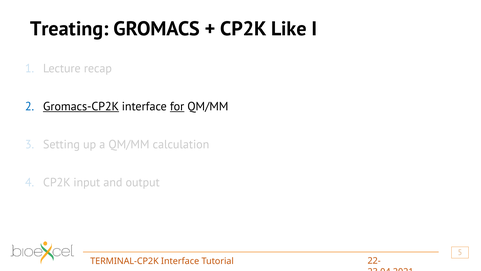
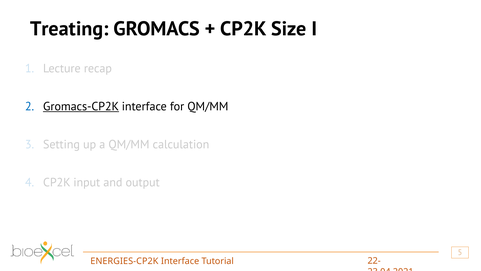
Like: Like -> Size
for underline: present -> none
TERMINAL-CP2K: TERMINAL-CP2K -> ENERGIES-CP2K
